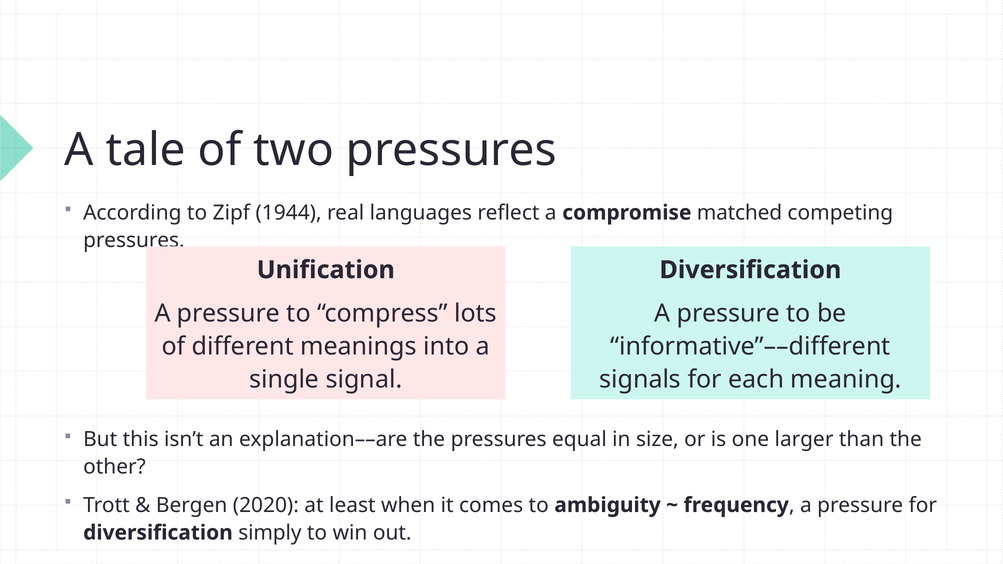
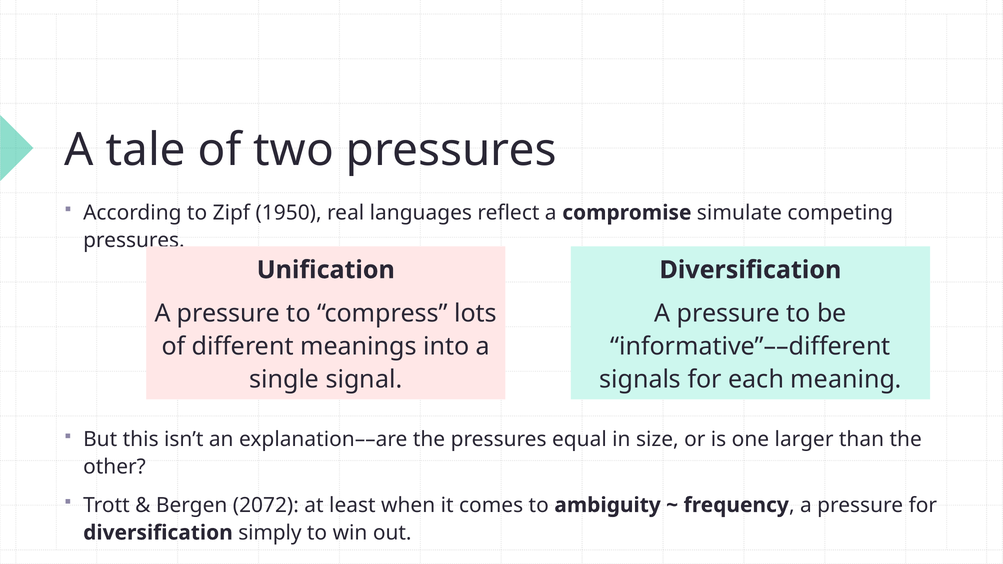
1944: 1944 -> 1950
matched: matched -> simulate
2020: 2020 -> 2072
